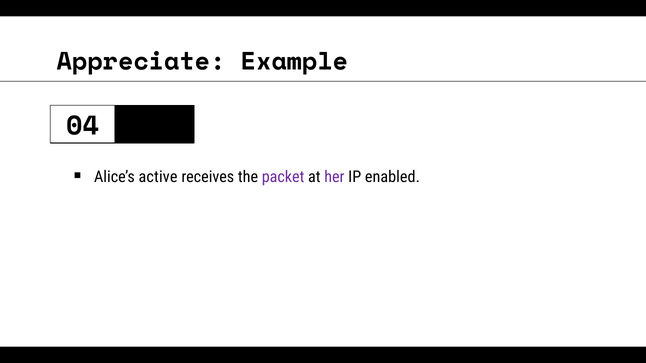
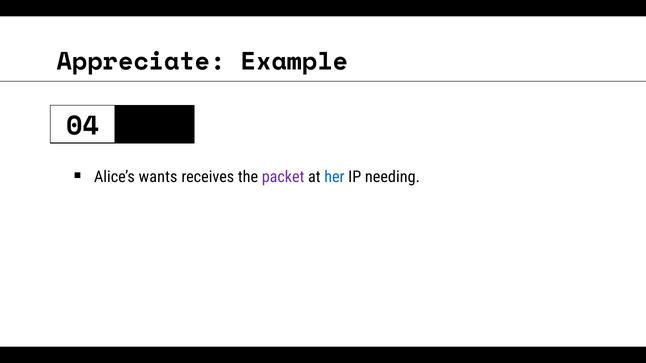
active: active -> wants
her colour: purple -> blue
enabled: enabled -> needing
